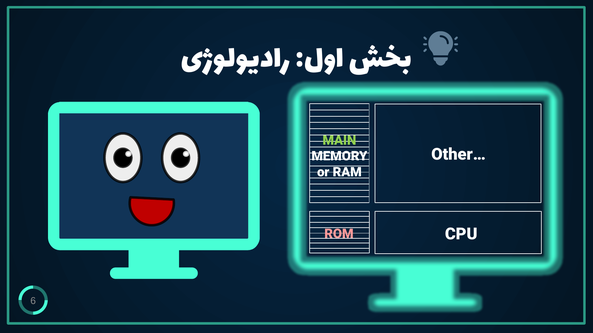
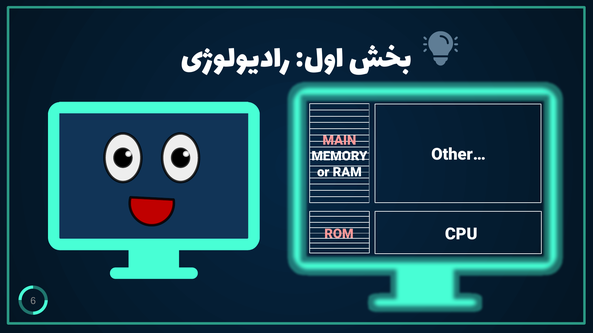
MAIN colour: light green -> pink
